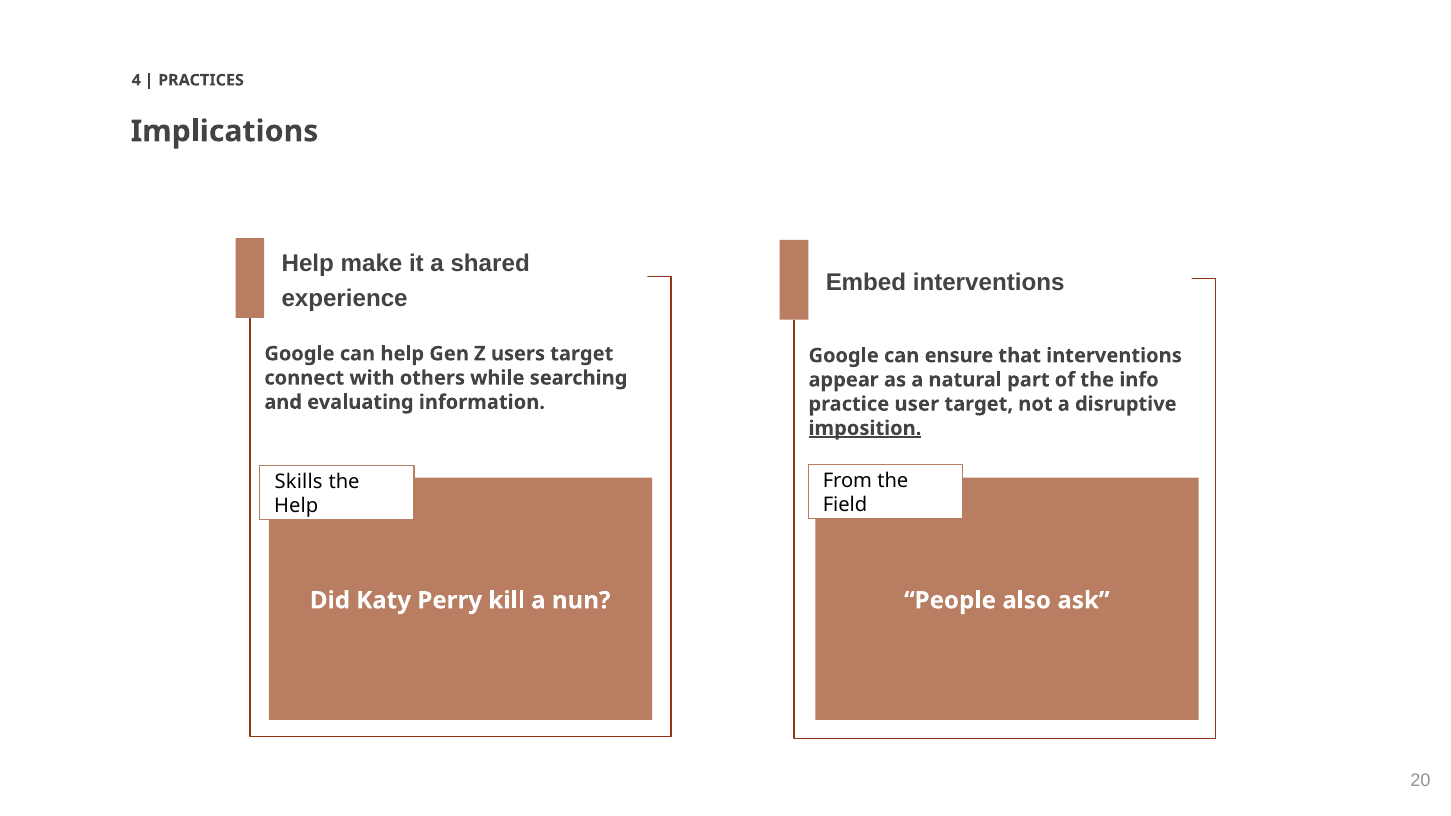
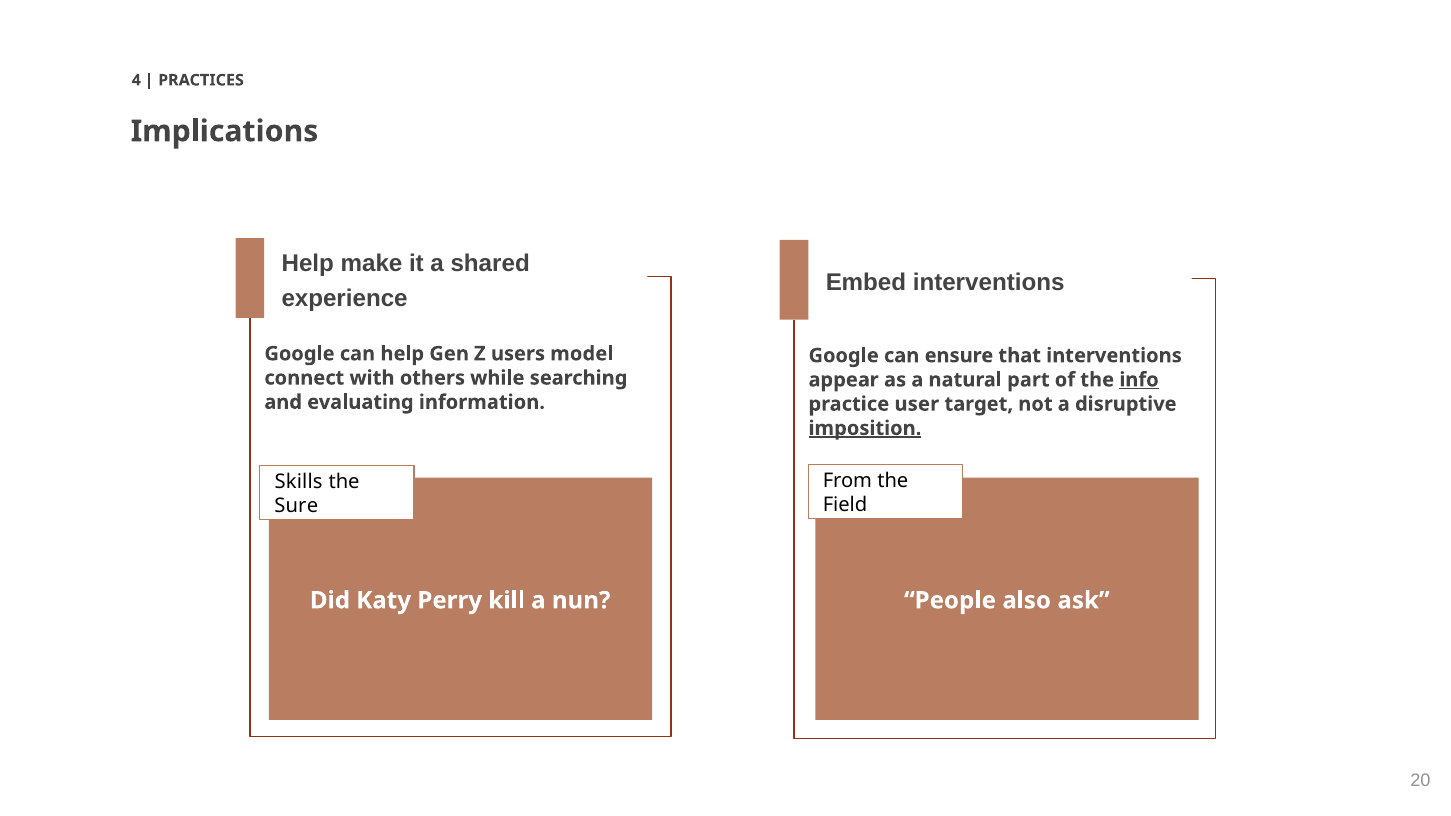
users target: target -> model
info underline: none -> present
Help at (296, 506): Help -> Sure
